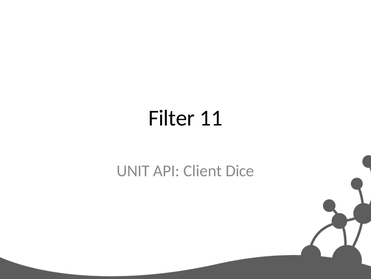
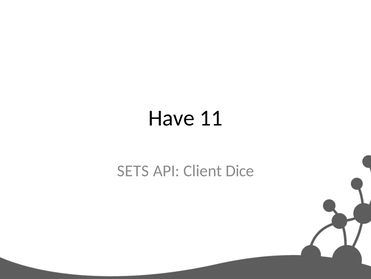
Filter: Filter -> Have
UNIT: UNIT -> SETS
